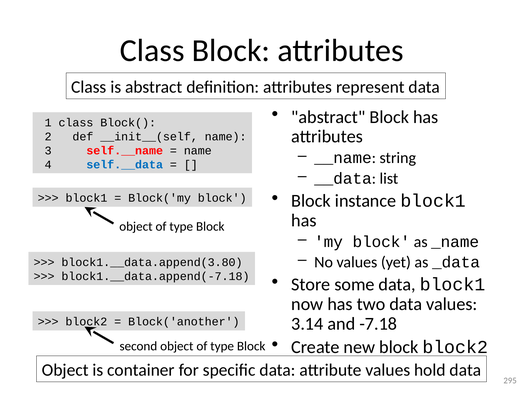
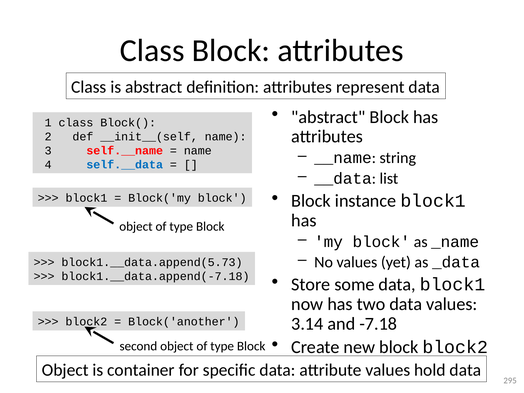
block1.__data.append(3.80: block1.__data.append(3.80 -> block1.__data.append(5.73
